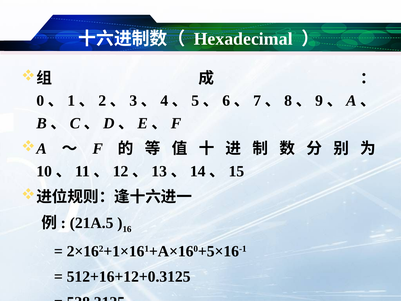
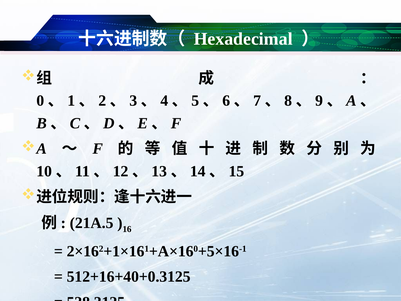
512+16+12+0.3125: 512+16+12+0.3125 -> 512+16+40+0.3125
